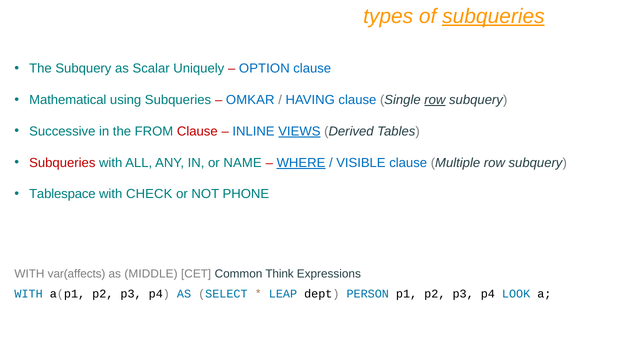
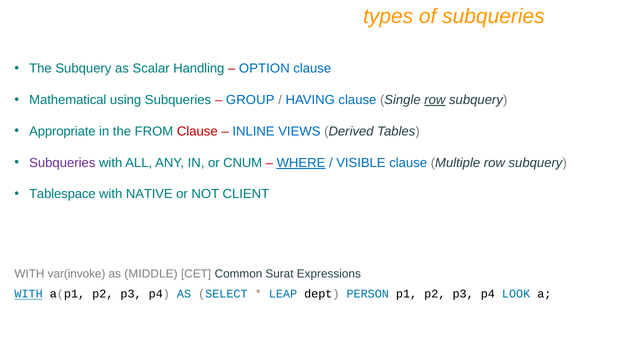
subqueries at (493, 16) underline: present -> none
Uniquely: Uniquely -> Handling
OMKAR: OMKAR -> GROUP
Successive: Successive -> Appropriate
VIEWS underline: present -> none
Subqueries at (62, 163) colour: red -> purple
NAME: NAME -> CNUM
CHECK: CHECK -> NATIVE
PHONE: PHONE -> CLIENT
var(affects: var(affects -> var(invoke
Think: Think -> Surat
WITH at (29, 294) underline: none -> present
